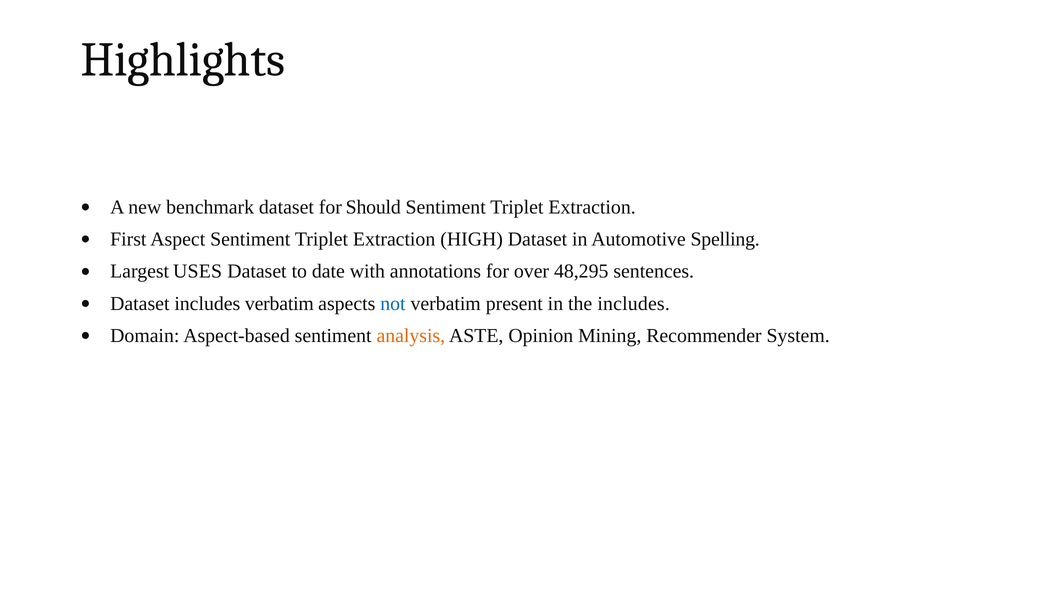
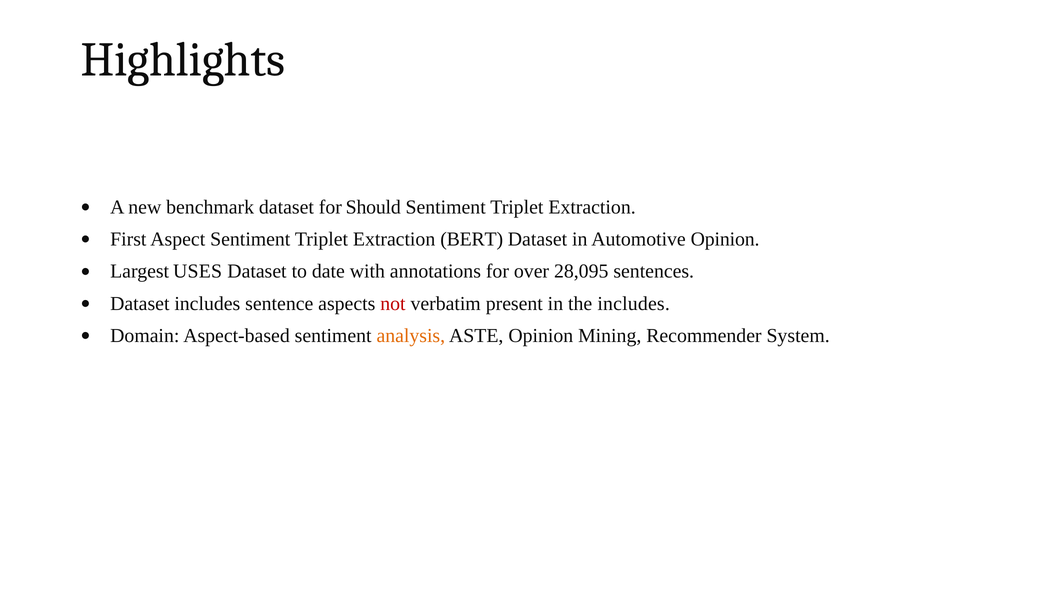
HIGH: HIGH -> BERT
Automotive Spelling: Spelling -> Opinion
48,295: 48,295 -> 28,095
includes verbatim: verbatim -> sentence
not colour: blue -> red
